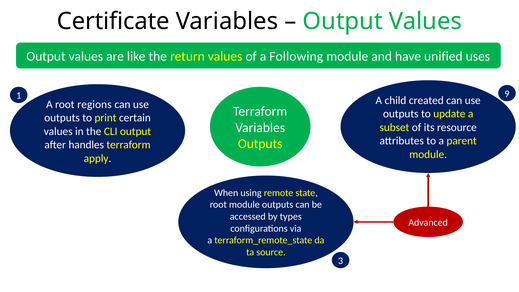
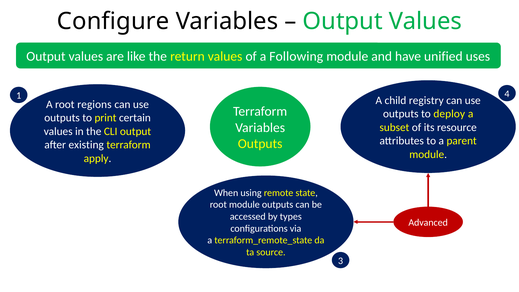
Certificate: Certificate -> Configure
9: 9 -> 4
created: created -> registry
update: update -> deploy
handles: handles -> existing
